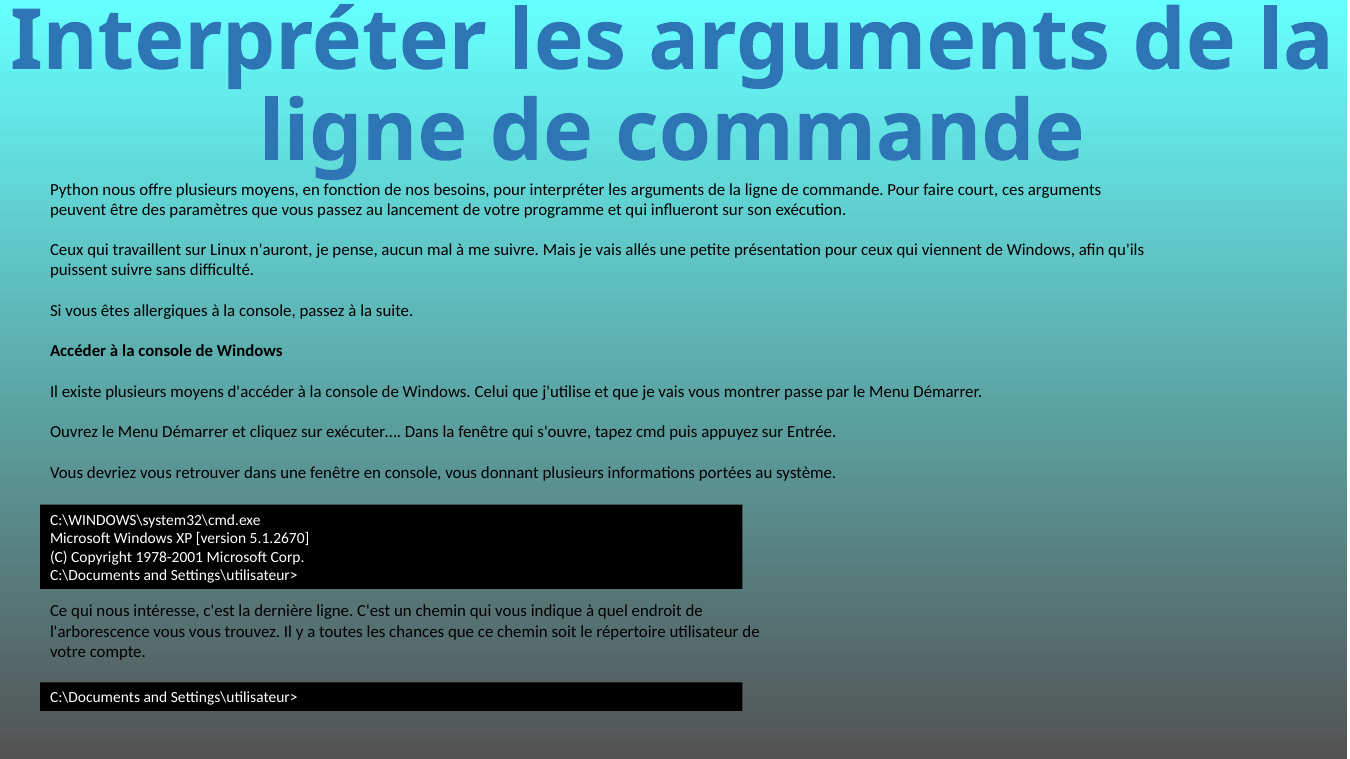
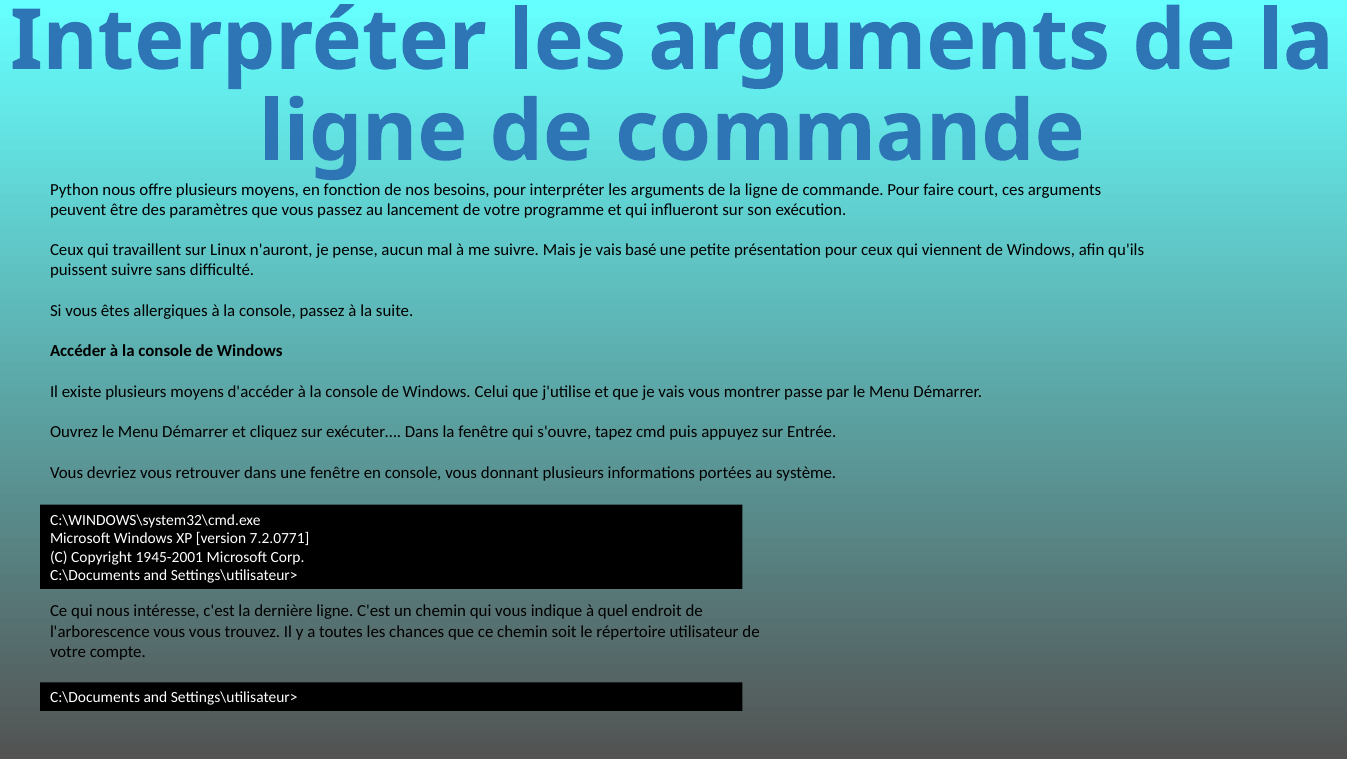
allés: allés -> basé
5.1.2670: 5.1.2670 -> 7.2.0771
1978-2001: 1978-2001 -> 1945-2001
